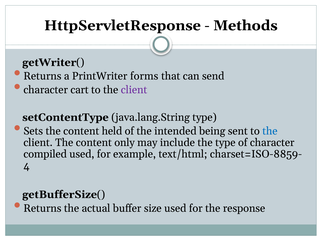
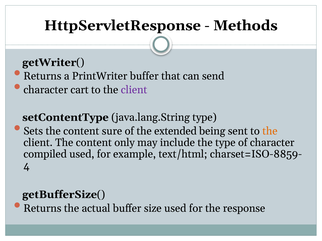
PrintWriter forms: forms -> buffer
held: held -> sure
intended: intended -> extended
the at (270, 131) colour: blue -> orange
